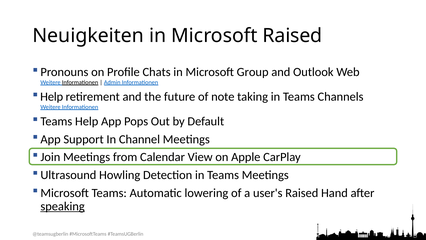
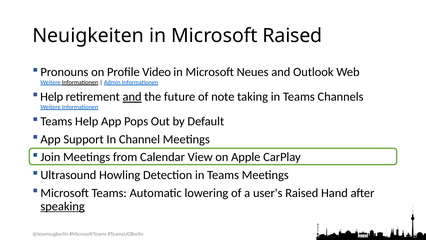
Chats: Chats -> Video
Group: Group -> Neues
and at (132, 97) underline: none -> present
